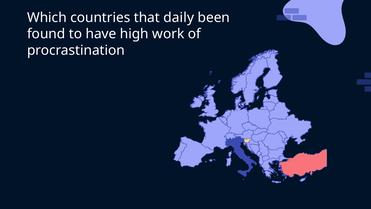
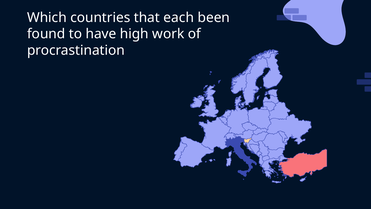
daily: daily -> each
